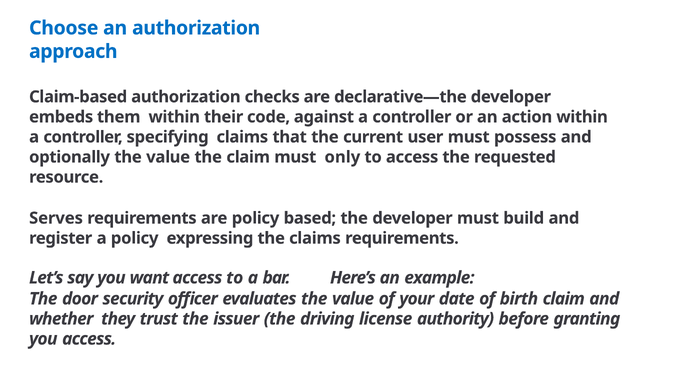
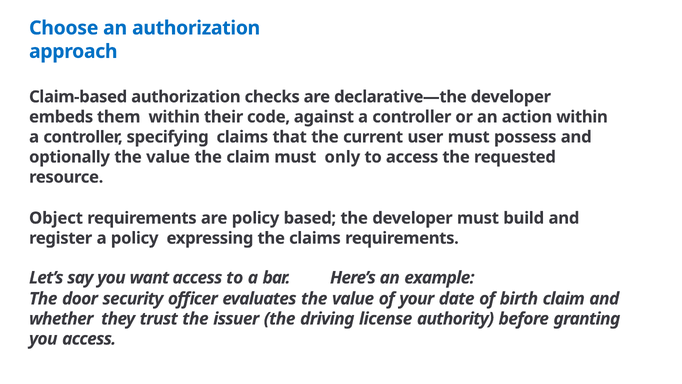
Serves: Serves -> Object
